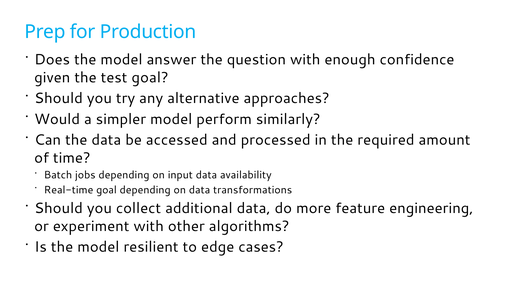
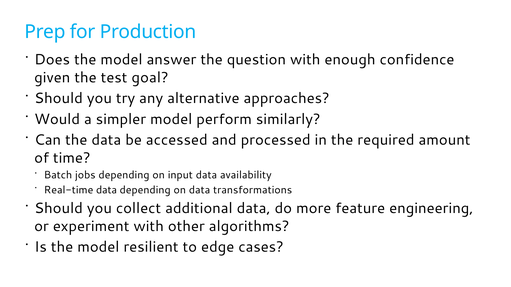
Real-time goal: goal -> data
